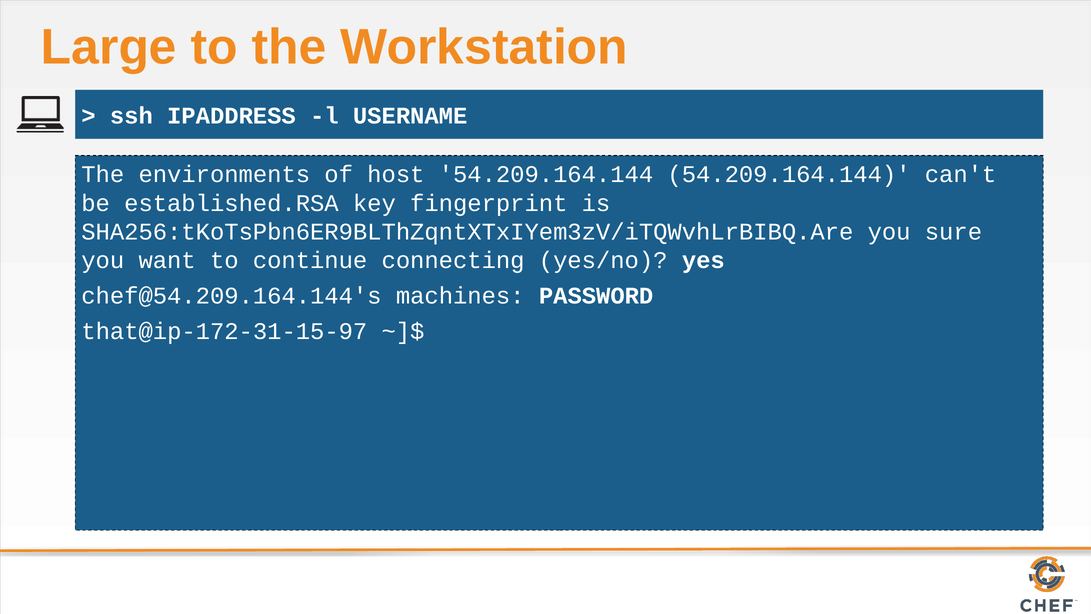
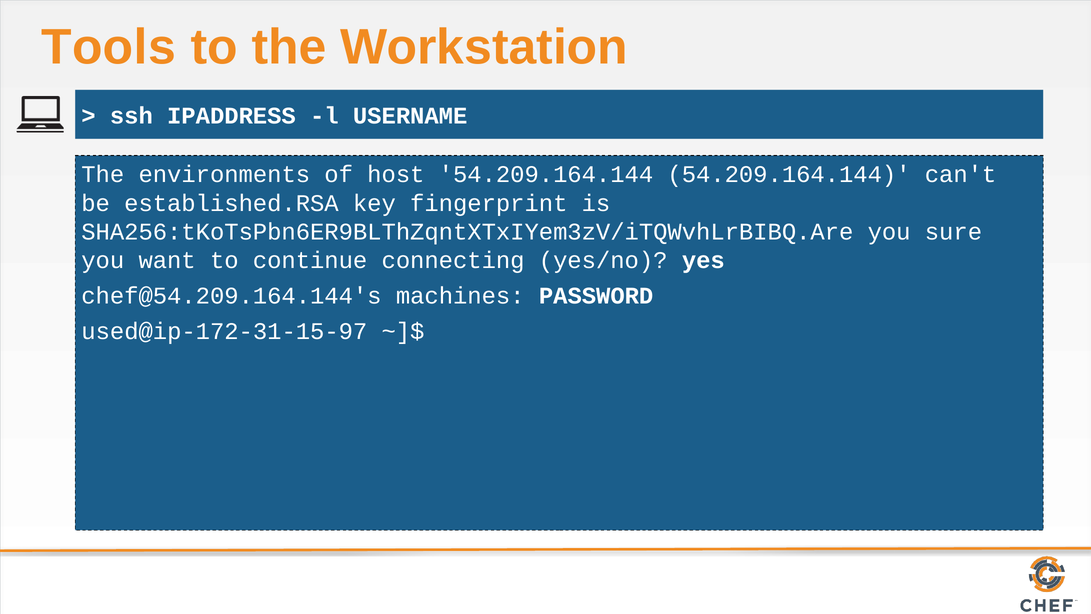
Large: Large -> Tools
that@ip-172-31-15-97: that@ip-172-31-15-97 -> used@ip-172-31-15-97
